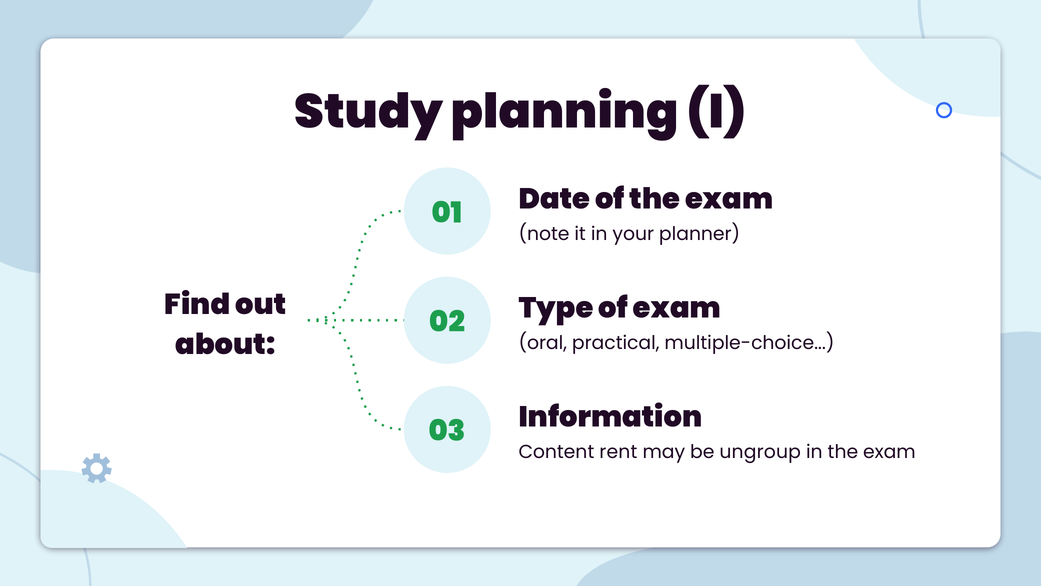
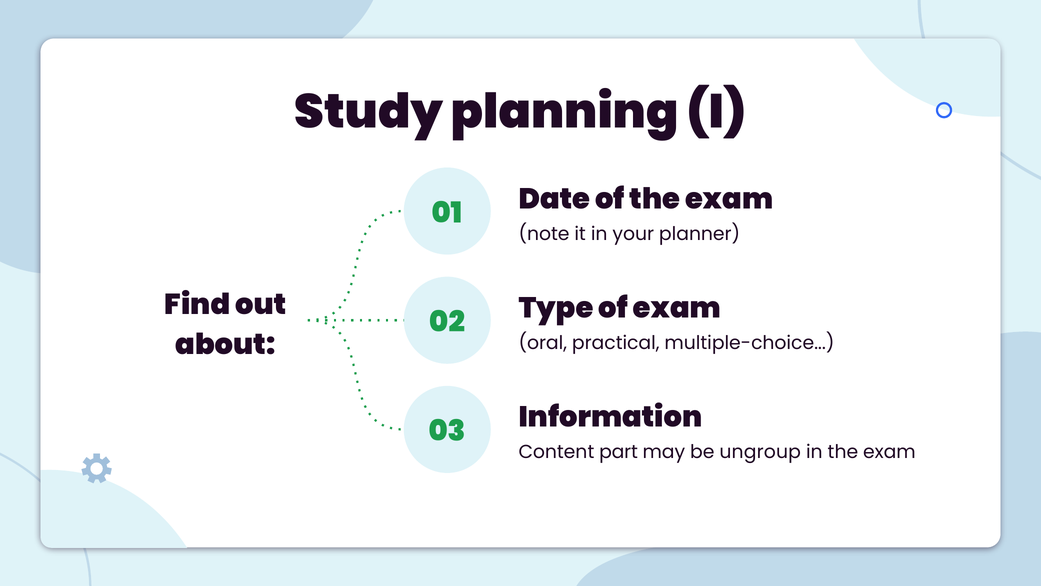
rent: rent -> part
